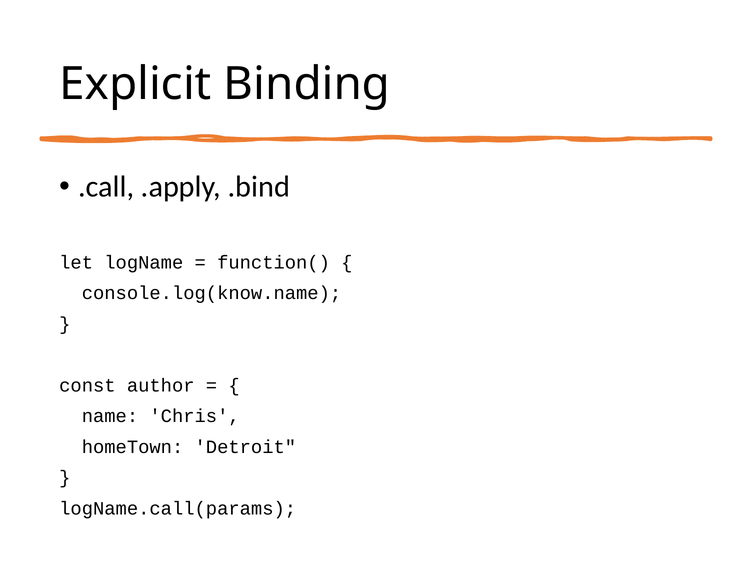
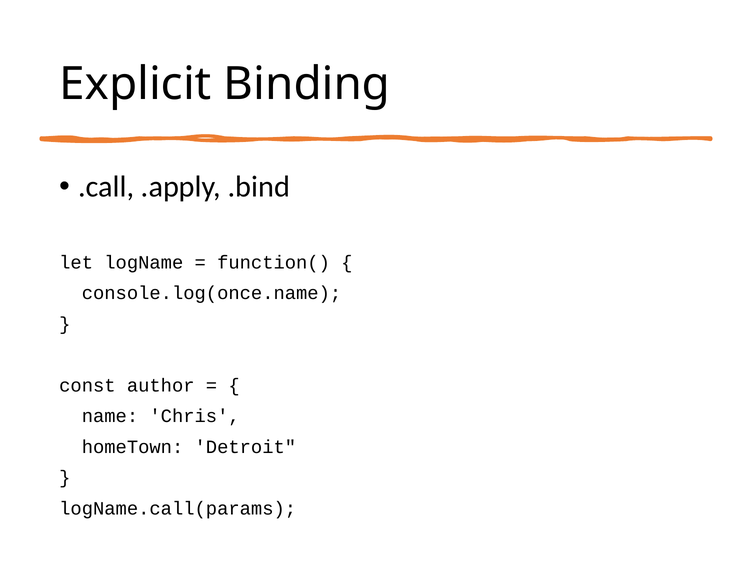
console.log(know.name: console.log(know.name -> console.log(once.name
